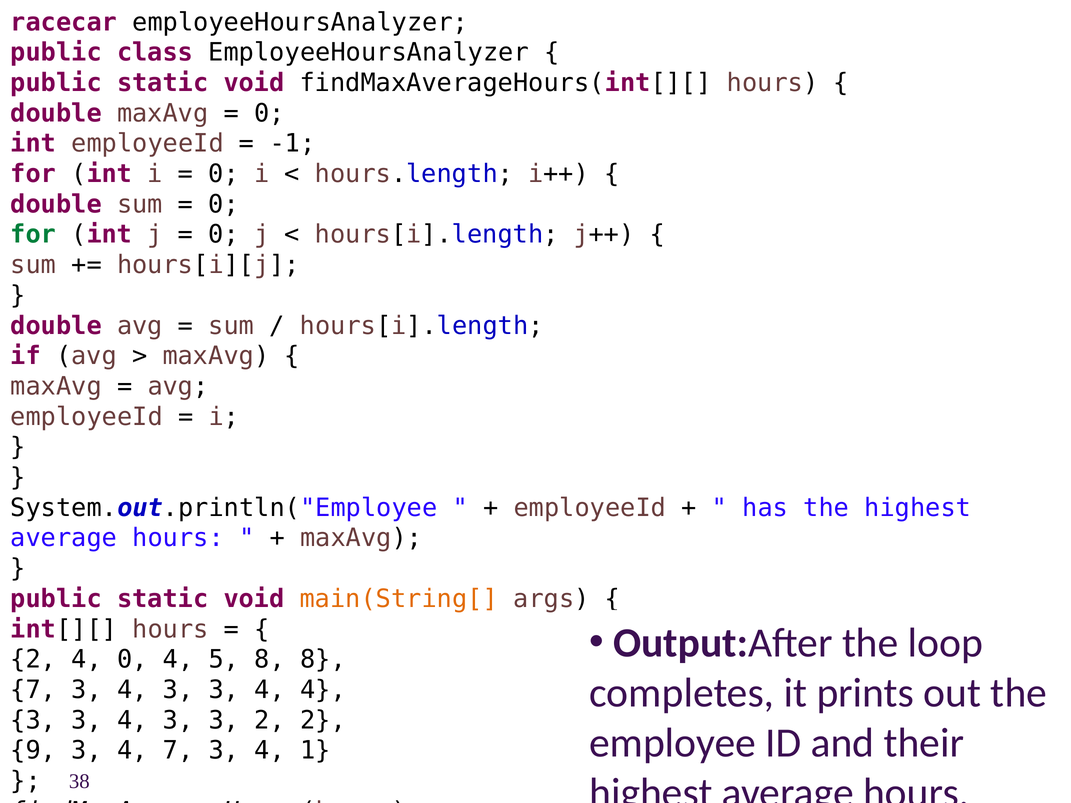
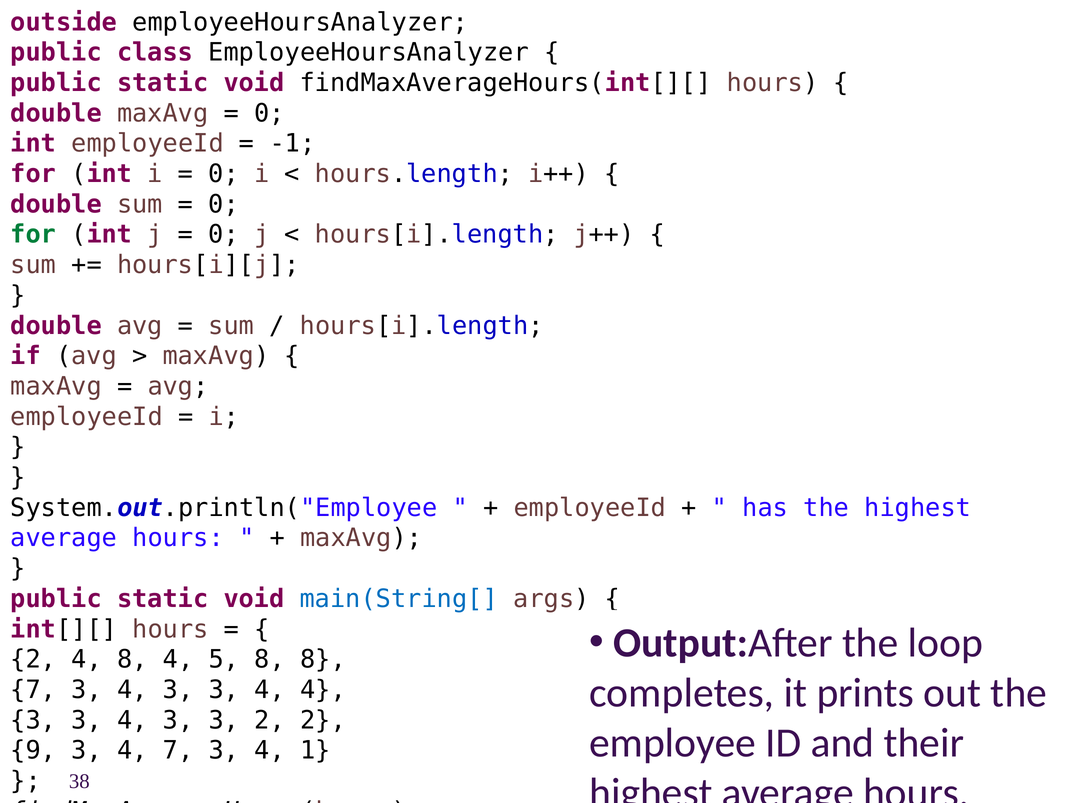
racecar: racecar -> outside
main(String[ colour: orange -> blue
4 0: 0 -> 8
